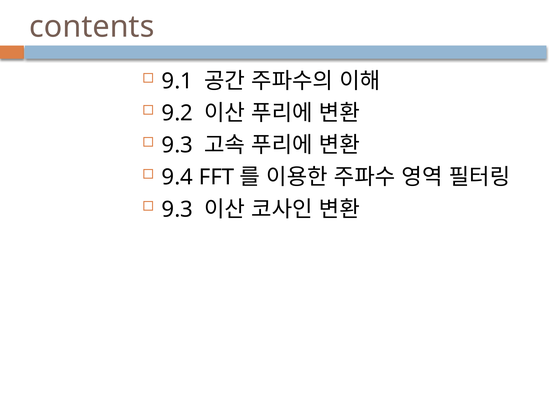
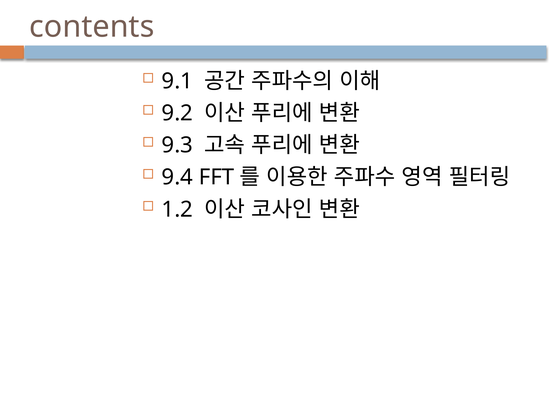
9.3 at (177, 209): 9.3 -> 1.2
